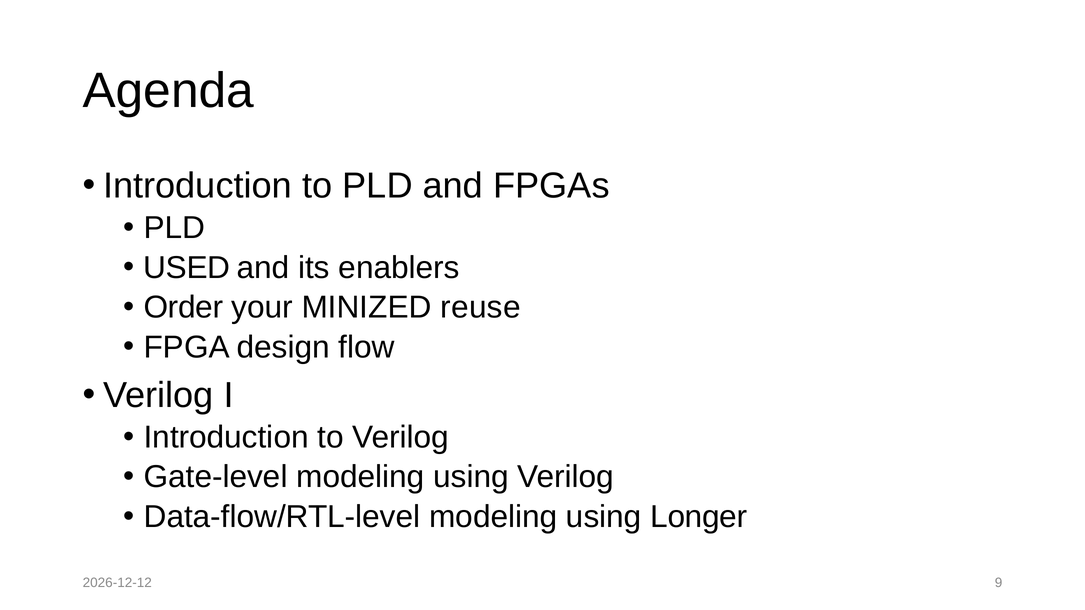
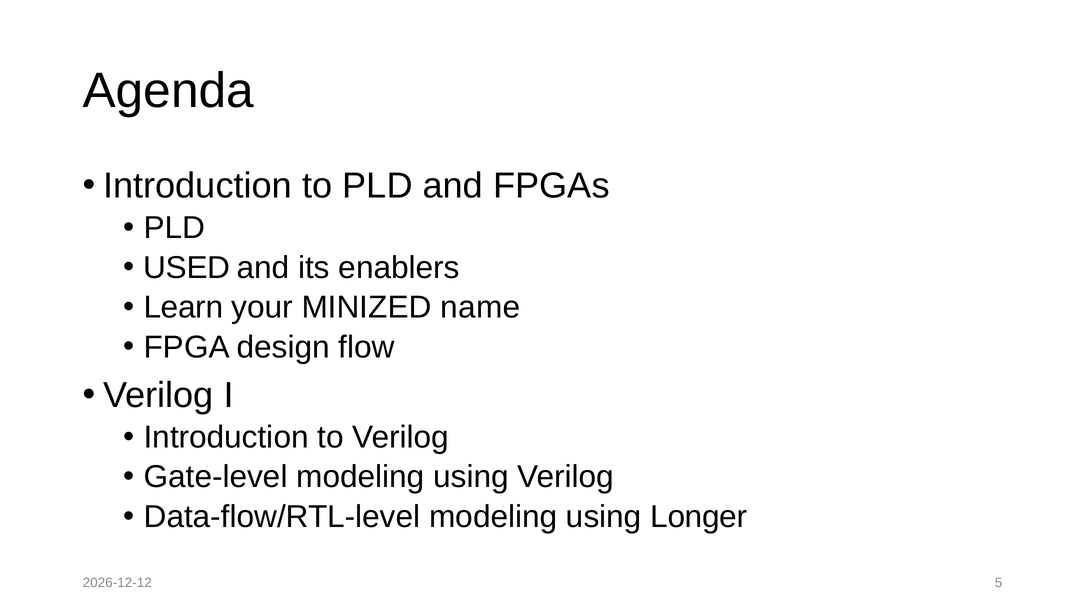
Order: Order -> Learn
reuse: reuse -> name
9: 9 -> 5
